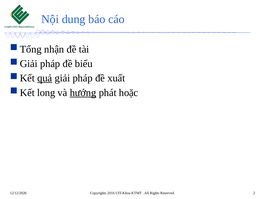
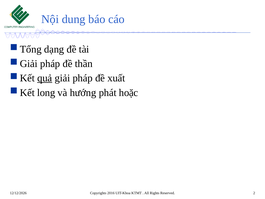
nhận: nhận -> dạng
biểu: biểu -> thần
hướng underline: present -> none
